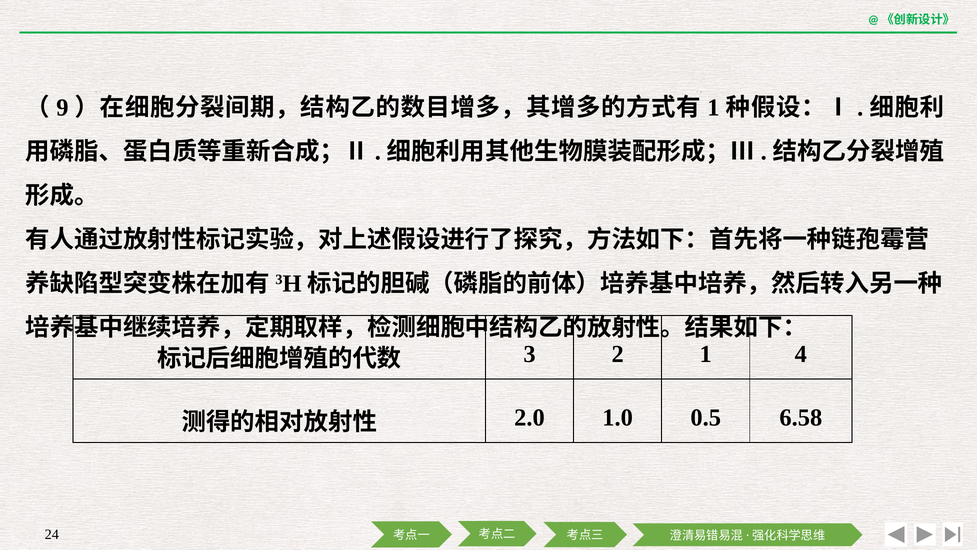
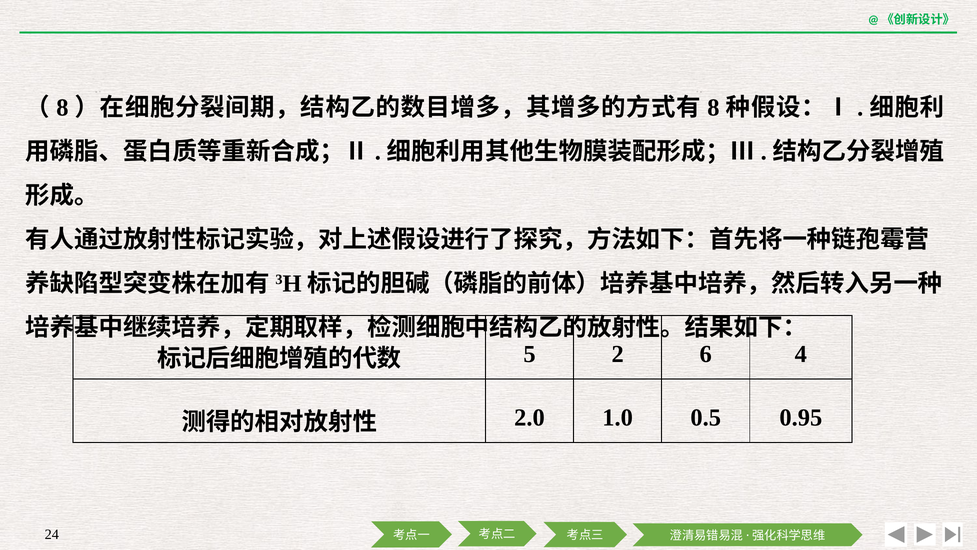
9 at (62, 107): 9 -> 8
1 at (713, 107): 1 -> 8
3: 3 -> 5
2 1: 1 -> 6
6.58: 6.58 -> 0.95
